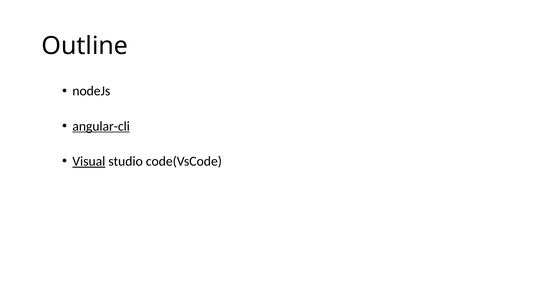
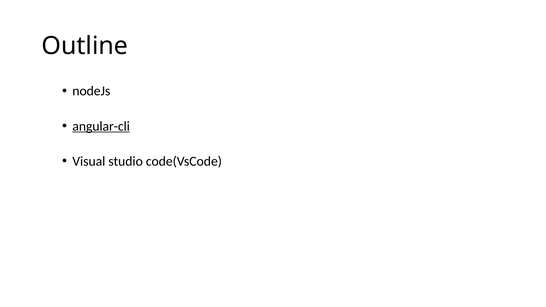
Visual underline: present -> none
